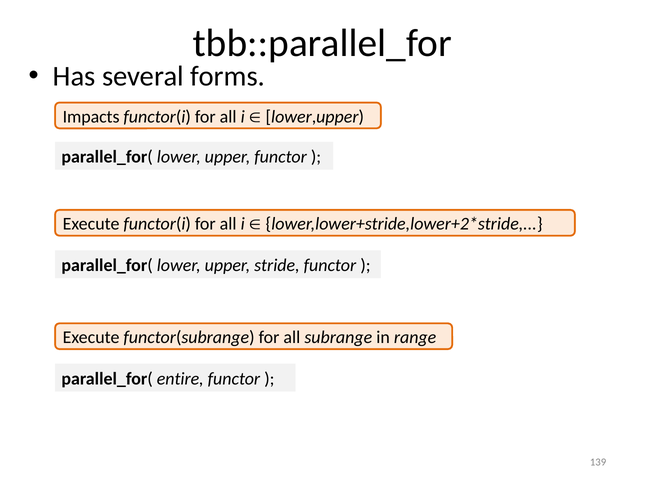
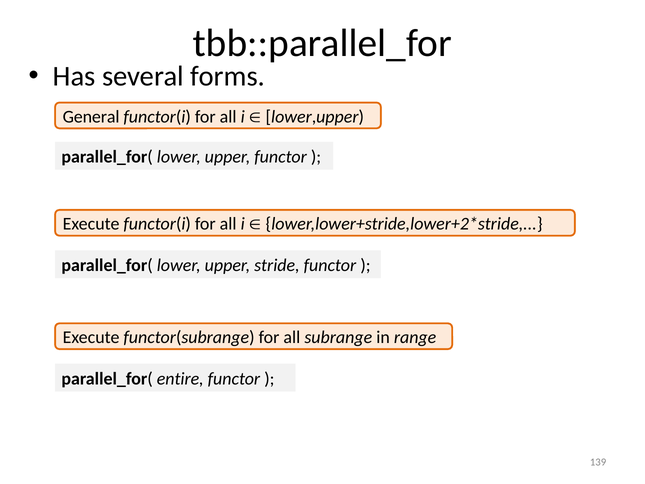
Impacts: Impacts -> General
